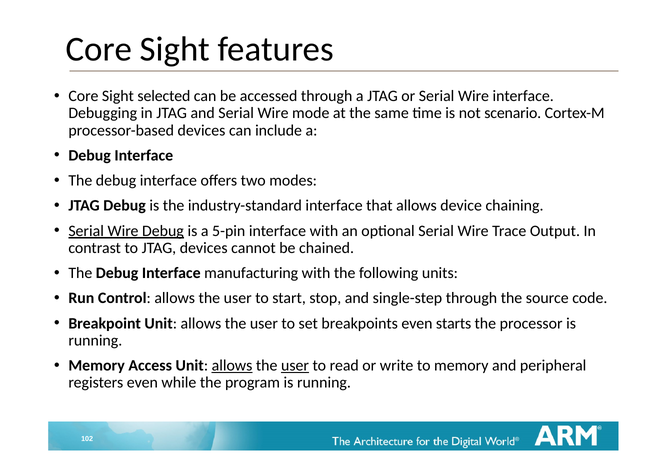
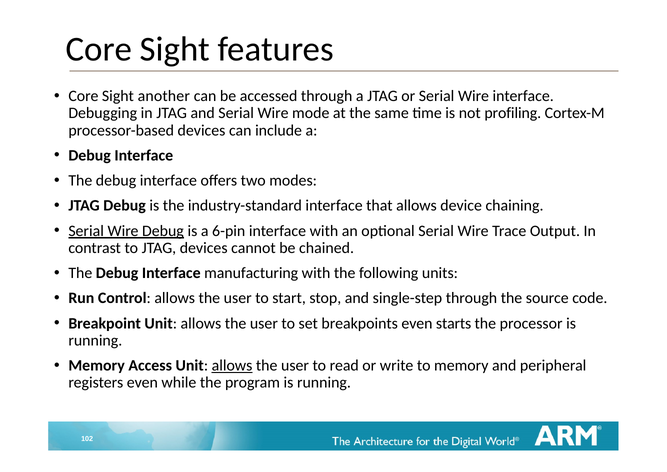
selected: selected -> another
scenario: scenario -> profiling
5-pin: 5-pin -> 6-pin
user at (295, 365) underline: present -> none
